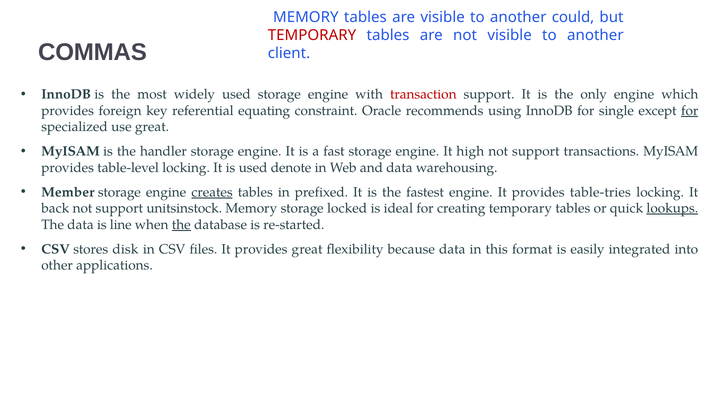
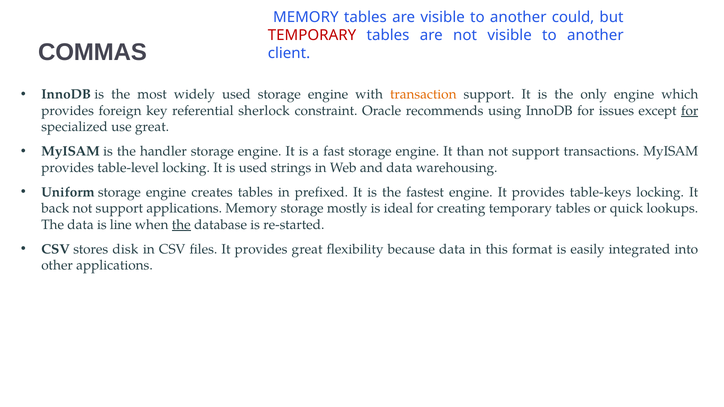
transaction colour: red -> orange
equating: equating -> sherlock
single: single -> issues
high: high -> than
denote: denote -> strings
Member: Member -> Uniform
creates underline: present -> none
table-tries: table-tries -> table-keys
support unitsinstock: unitsinstock -> applications
locked: locked -> mostly
lookups underline: present -> none
